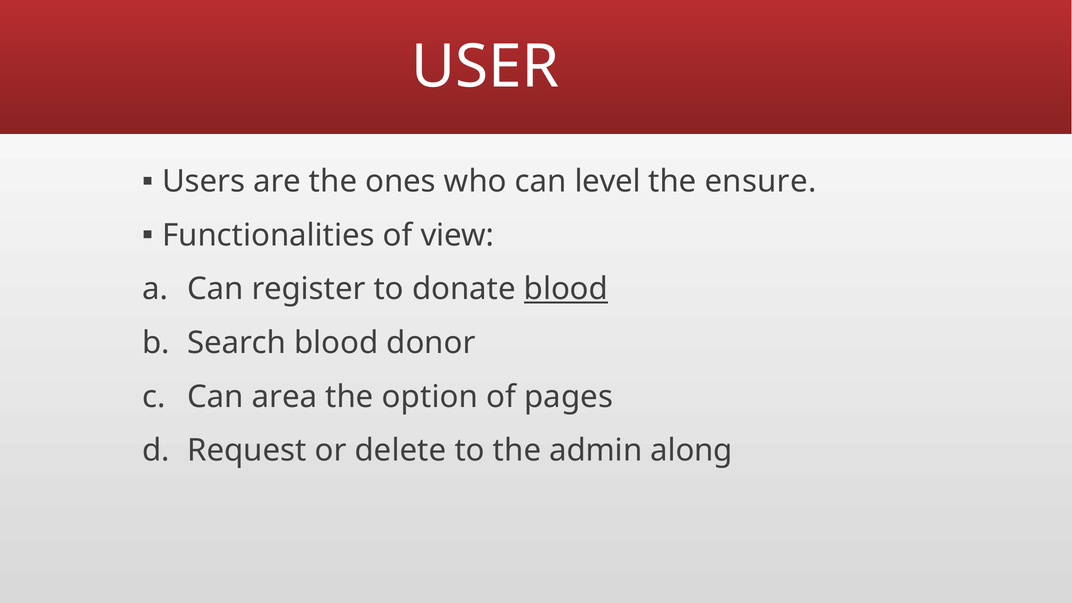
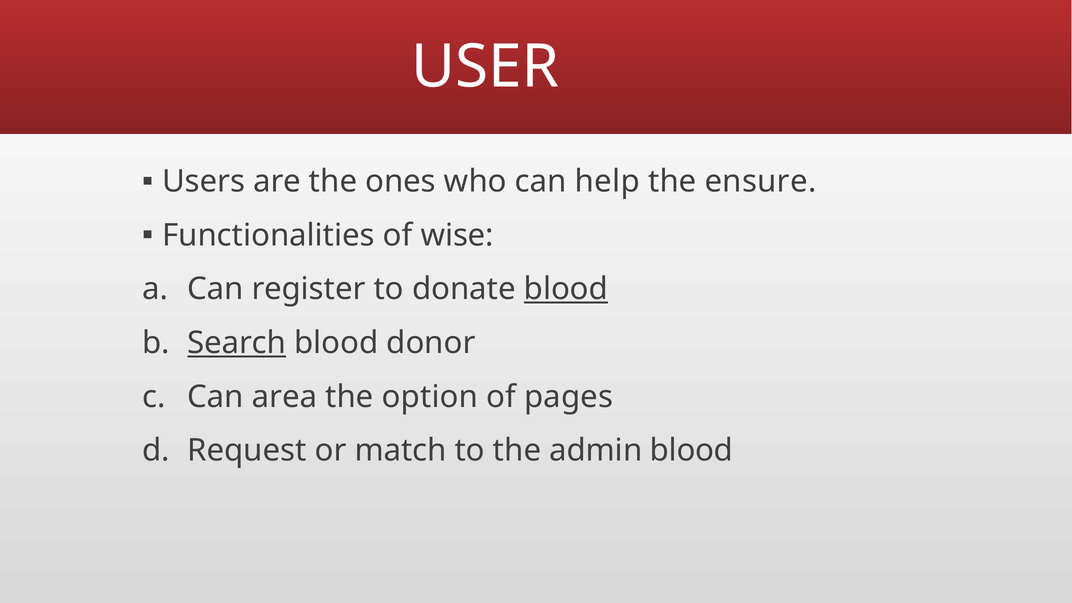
level: level -> help
view: view -> wise
Search underline: none -> present
delete: delete -> match
admin along: along -> blood
